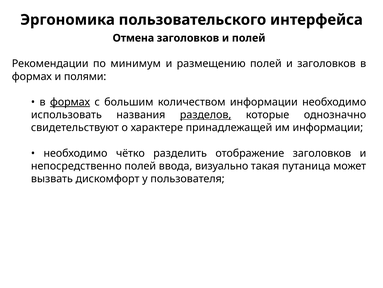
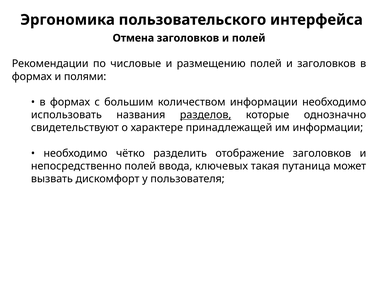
минимум: минимум -> числовые
формах at (70, 102) underline: present -> none
визуально: визуально -> ключевых
